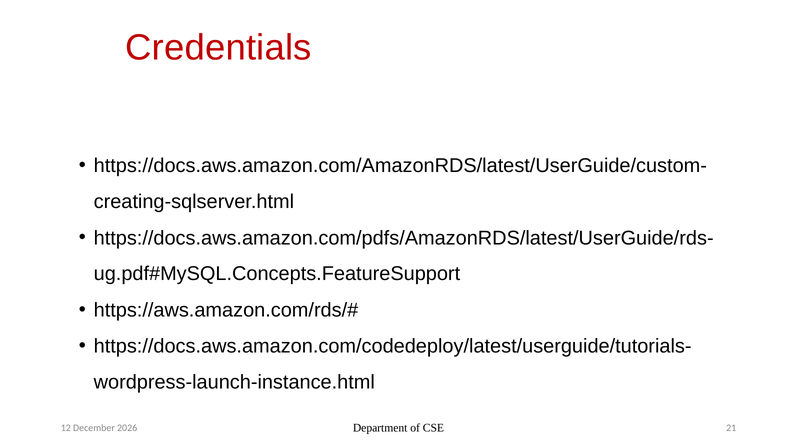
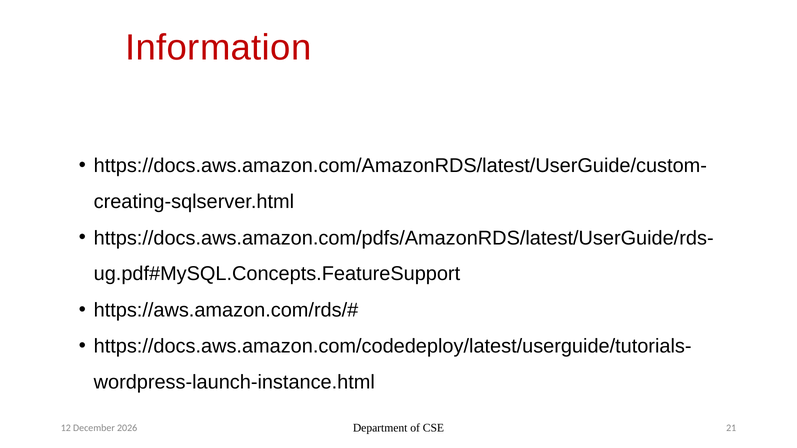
Credentials: Credentials -> Information
